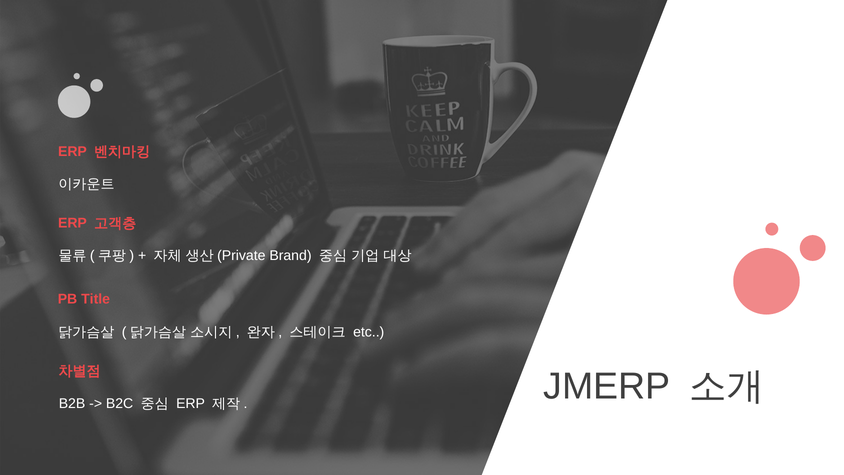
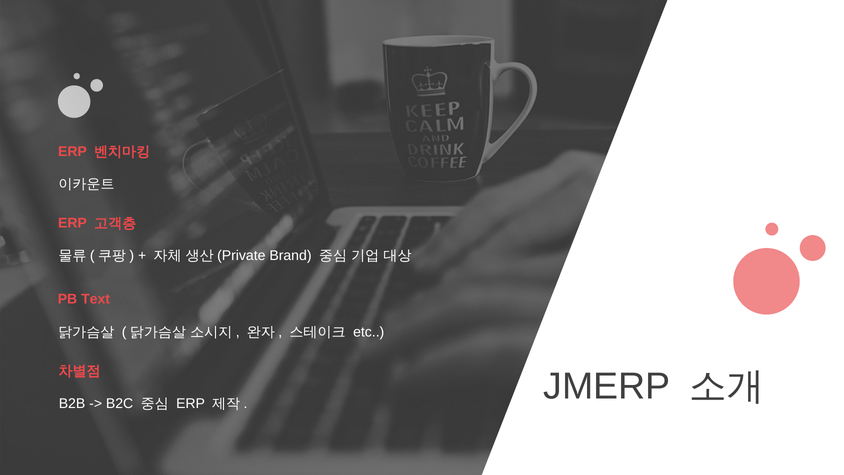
Title: Title -> Text
